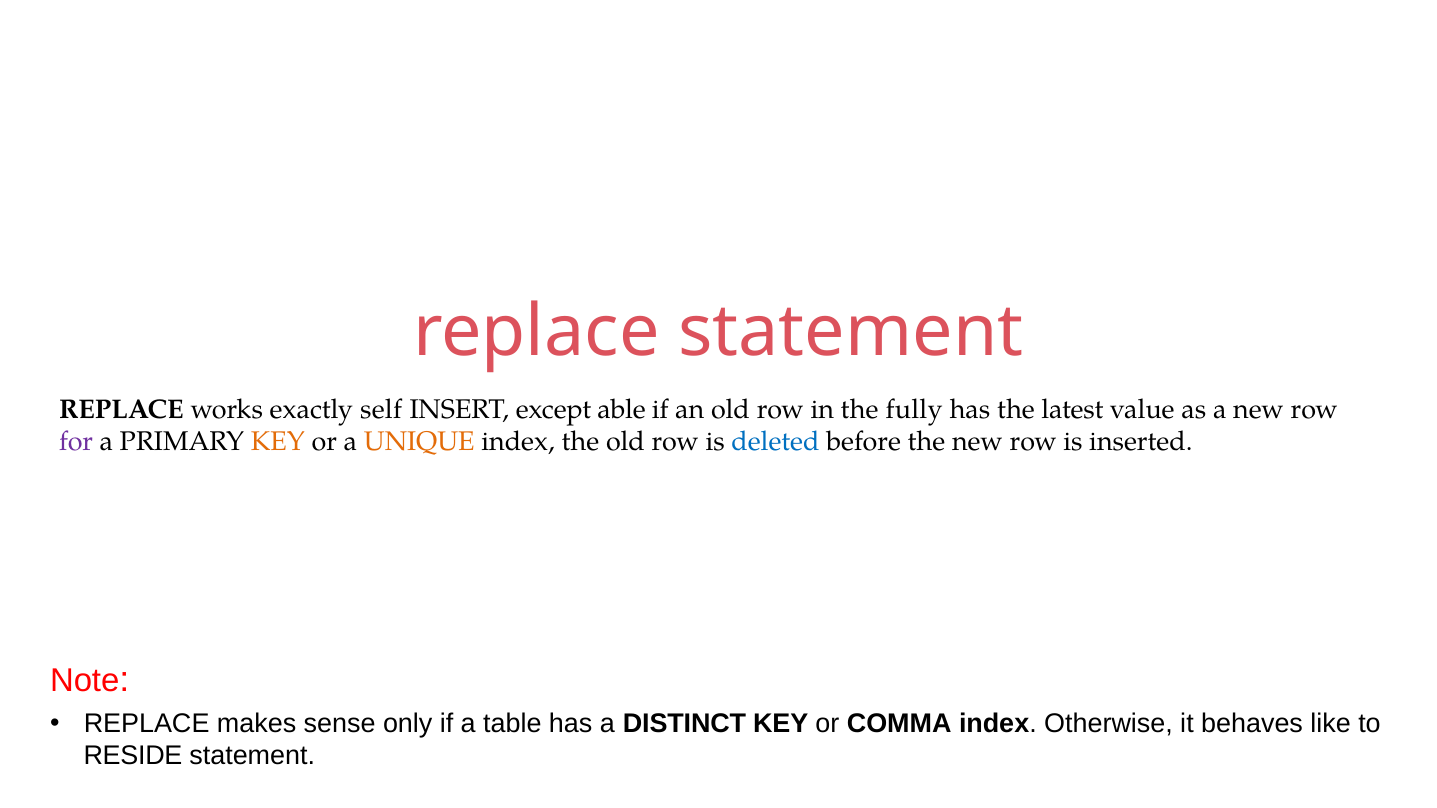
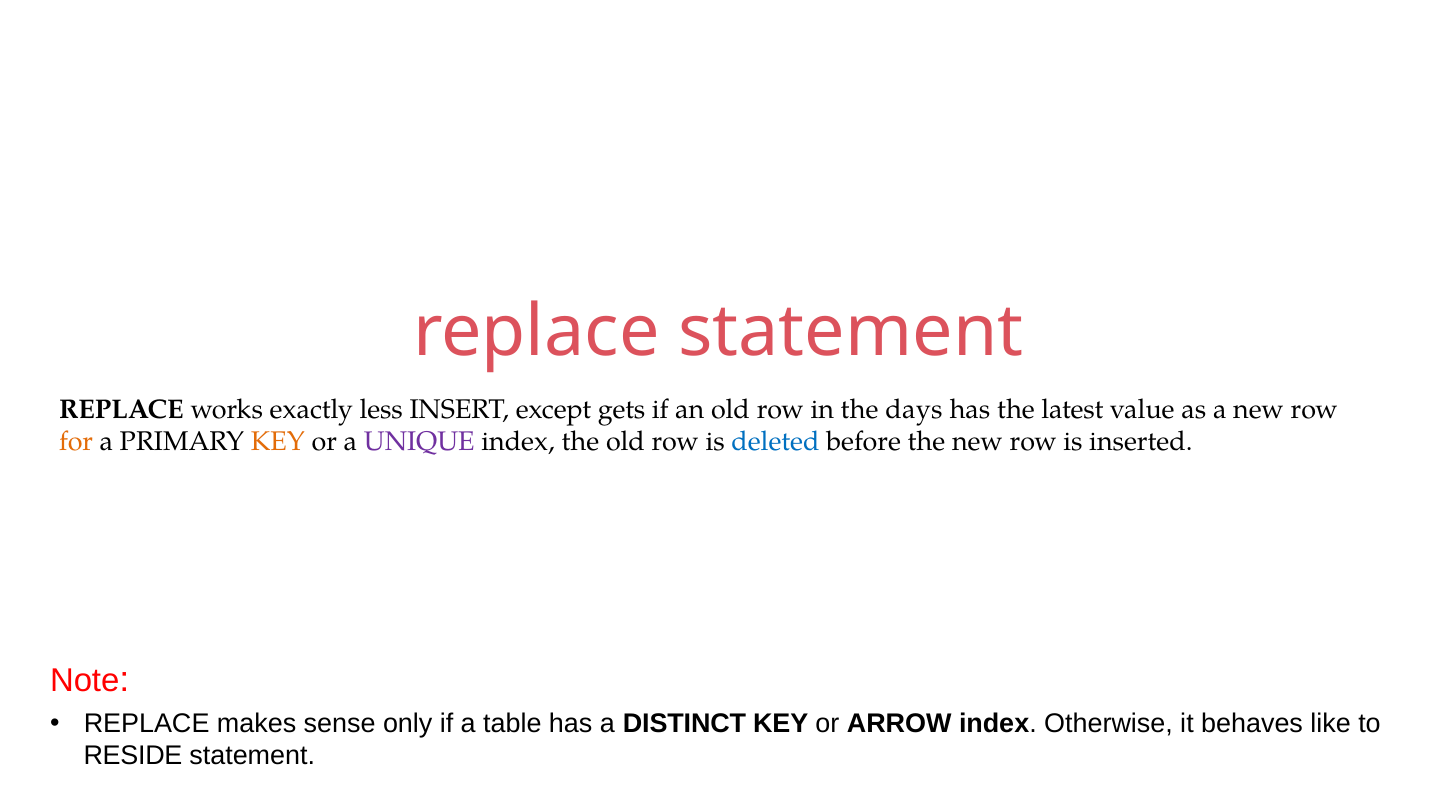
self: self -> less
able: able -> gets
fully: fully -> days
for colour: purple -> orange
UNIQUE colour: orange -> purple
COMMA: COMMA -> ARROW
